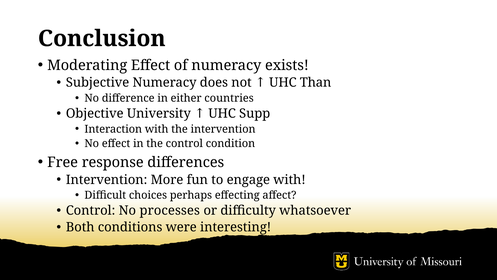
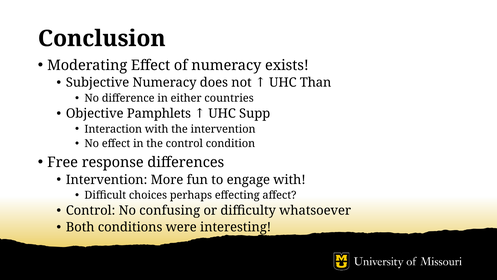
University: University -> Pamphlets
processes: processes -> confusing
